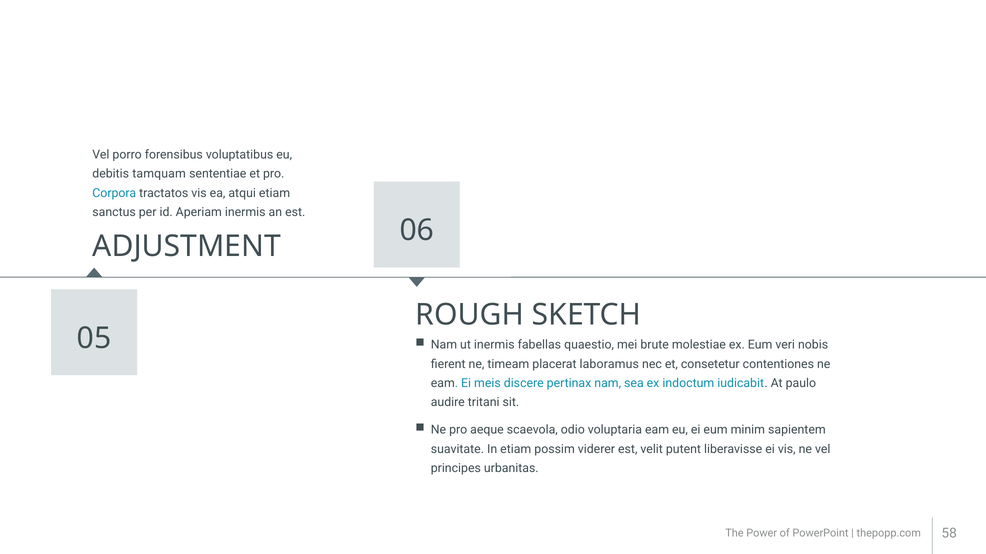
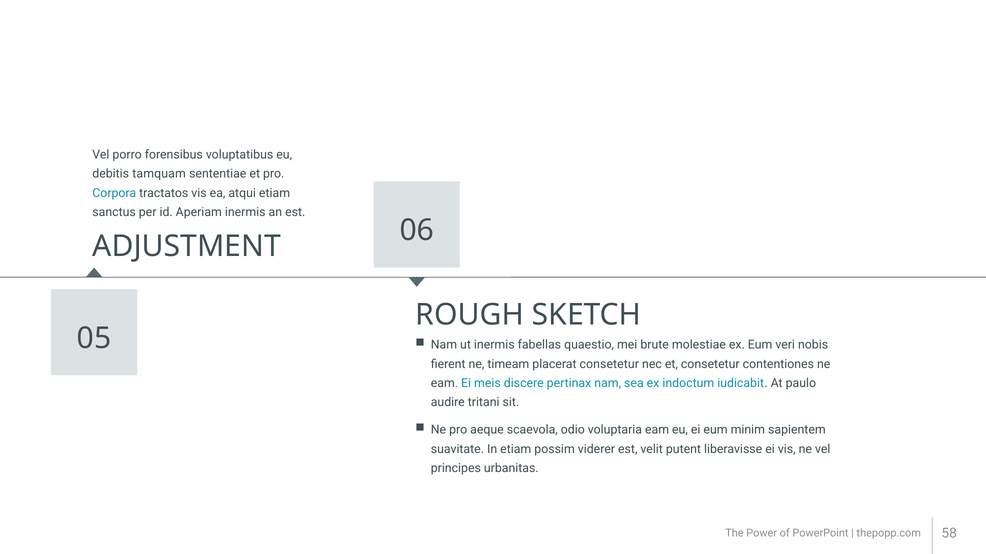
placerat laboramus: laboramus -> consetetur
